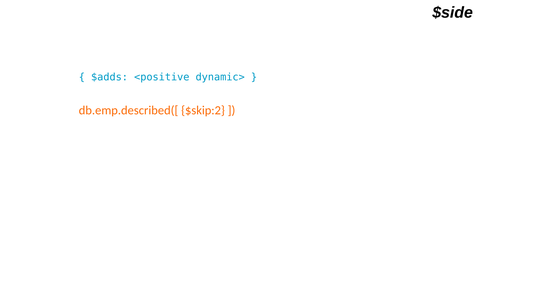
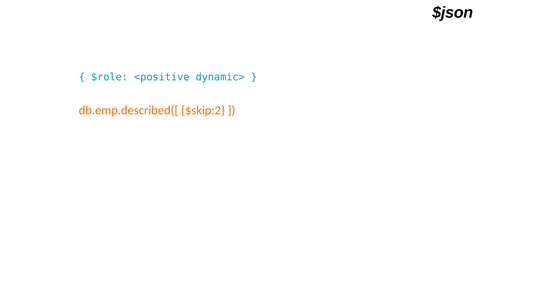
$side: $side -> $json
$adds: $adds -> $role
